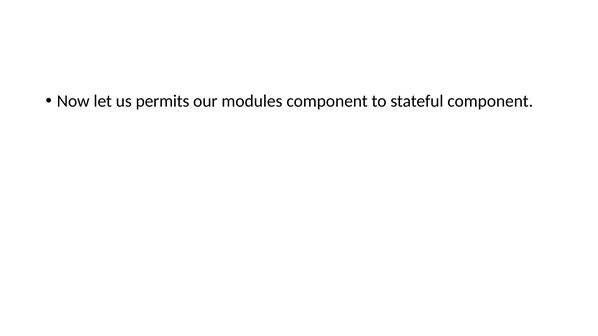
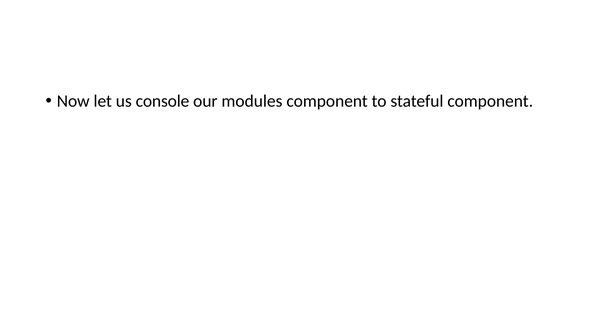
permits: permits -> console
